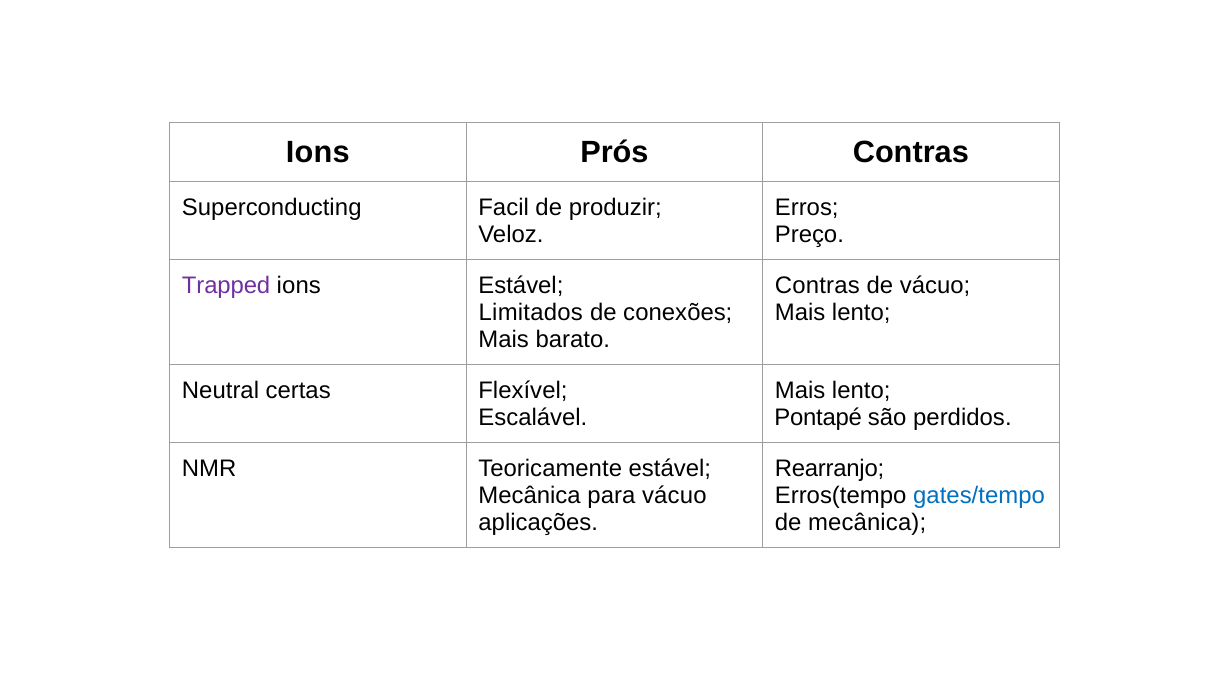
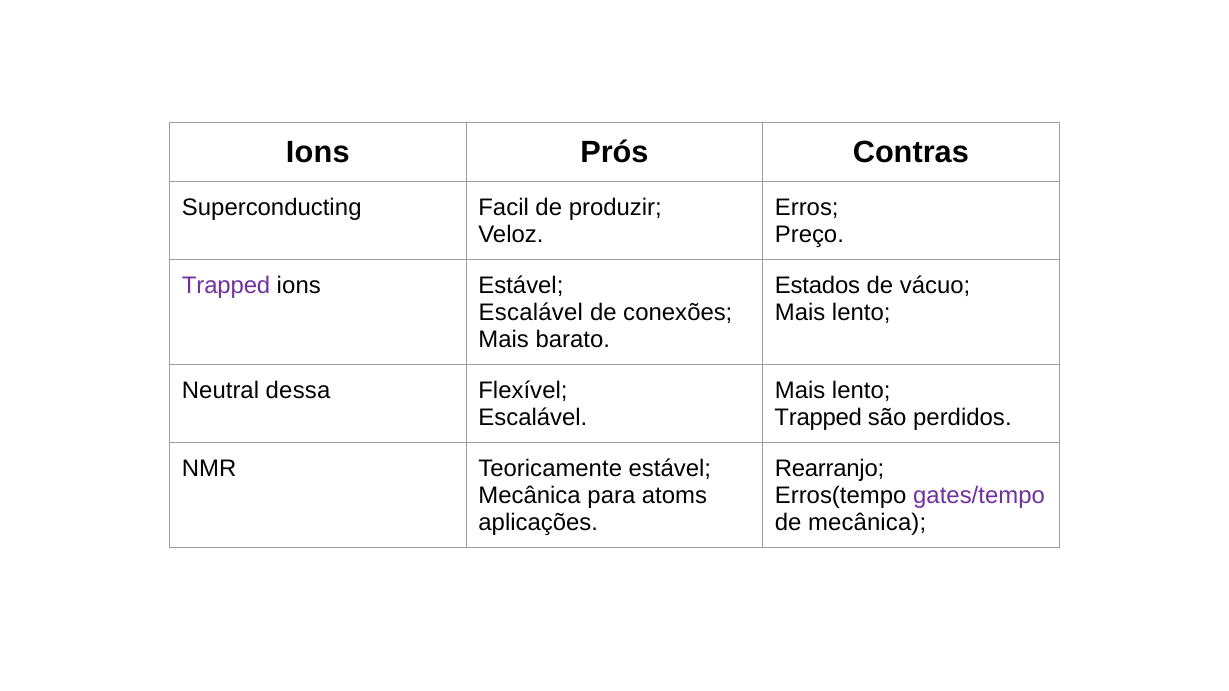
Contras at (817, 286): Contras -> Estados
Limitados at (531, 313): Limitados -> Escalável
certas: certas -> dessa
Pontapé at (818, 418): Pontapé -> Trapped
para vácuo: vácuo -> atoms
gates/tempo colour: blue -> purple
